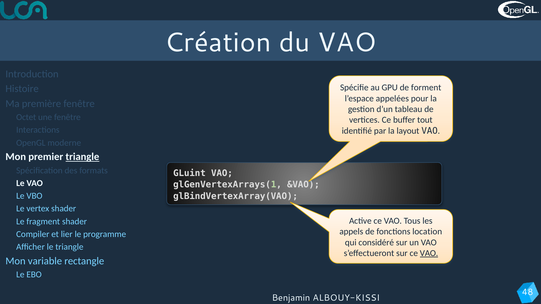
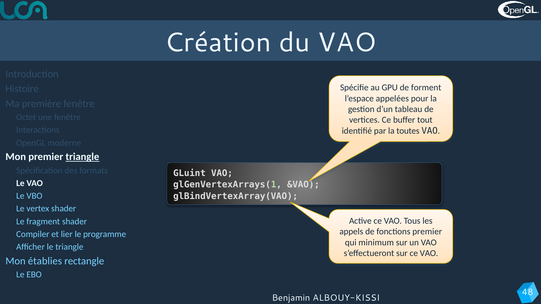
layout: layout -> toutes
fonctions location: location -> premier
considéré: considéré -> minimum
VAO at (429, 253) underline: present -> none
variable: variable -> établies
